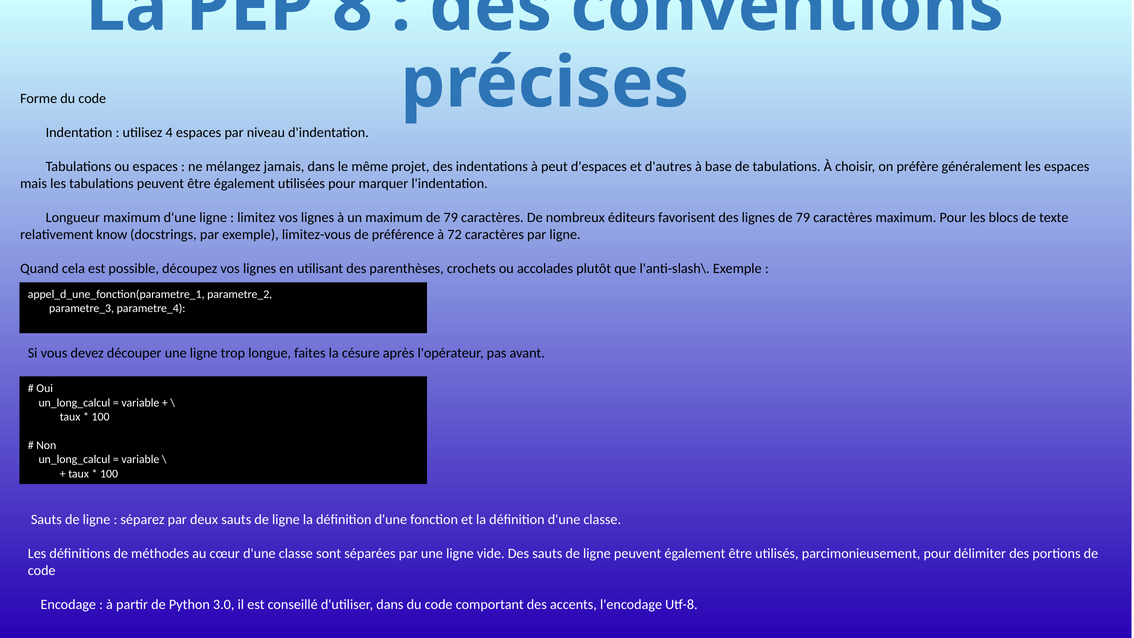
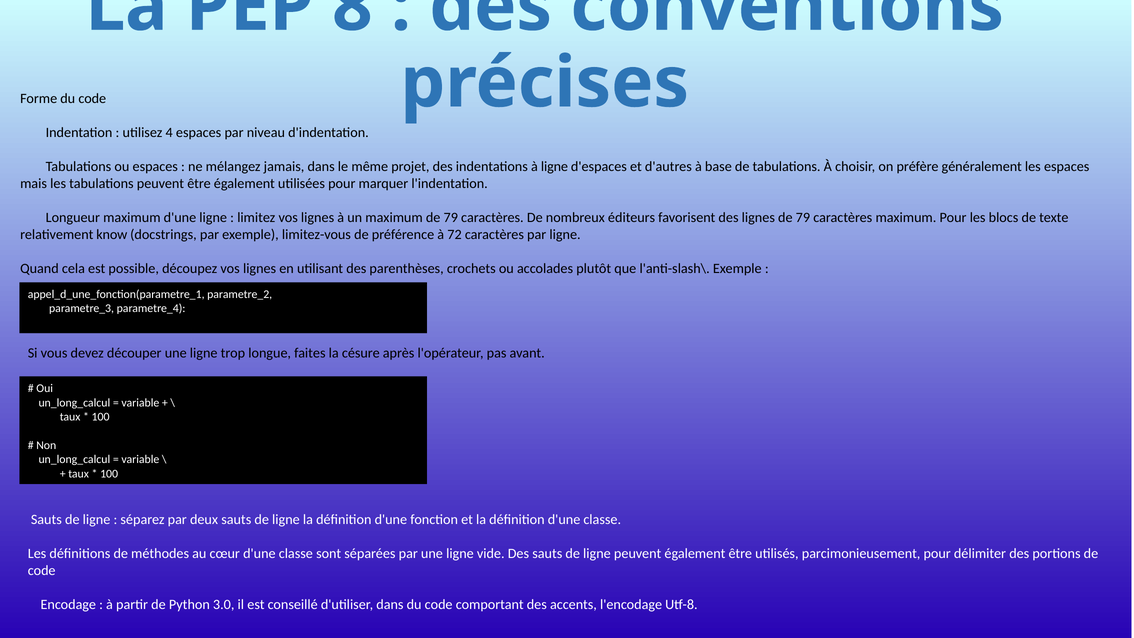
à peut: peut -> ligne
